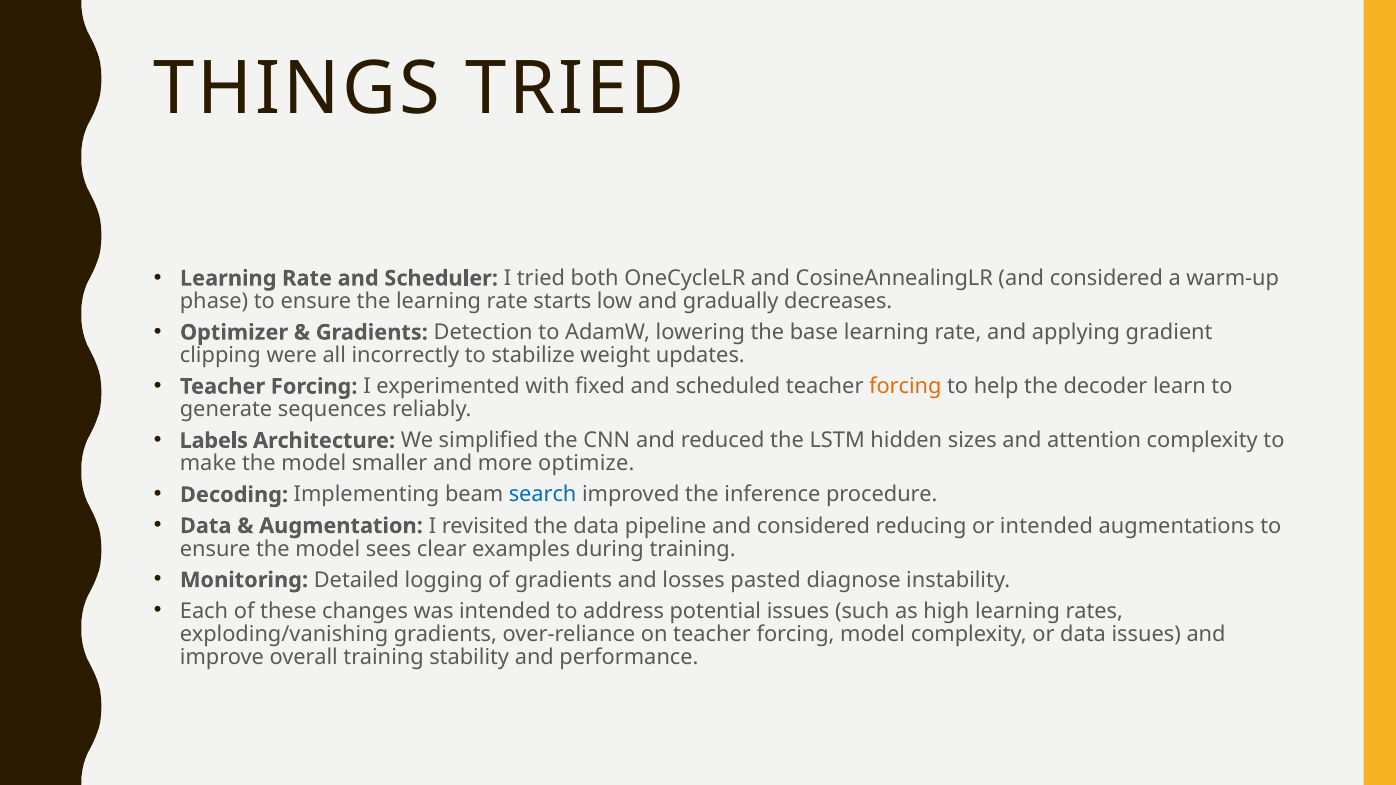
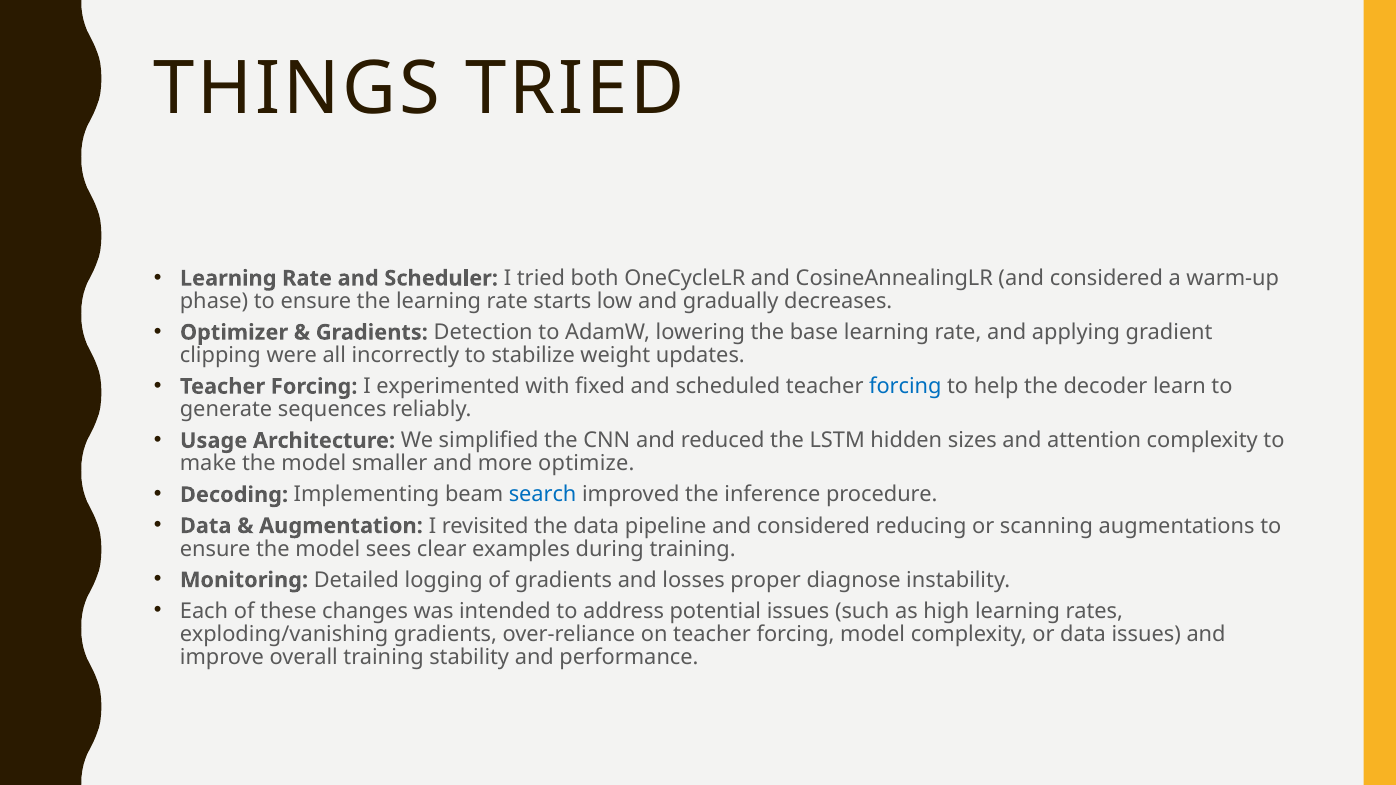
forcing at (905, 387) colour: orange -> blue
Labels: Labels -> Usage
or intended: intended -> scanning
pasted: pasted -> proper
